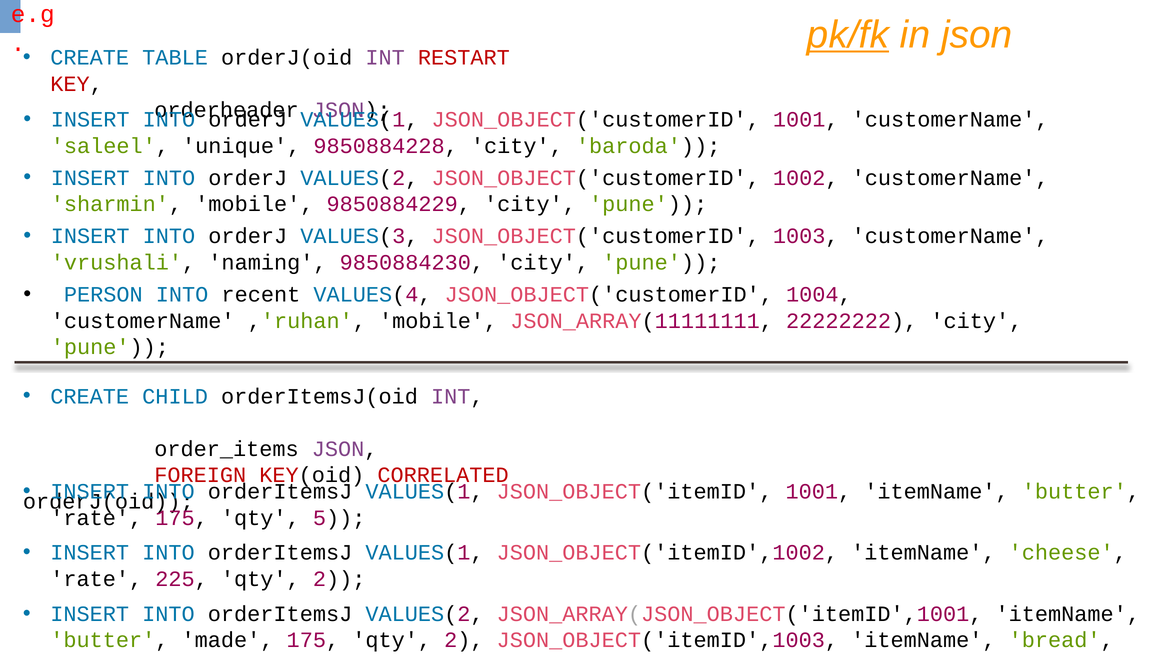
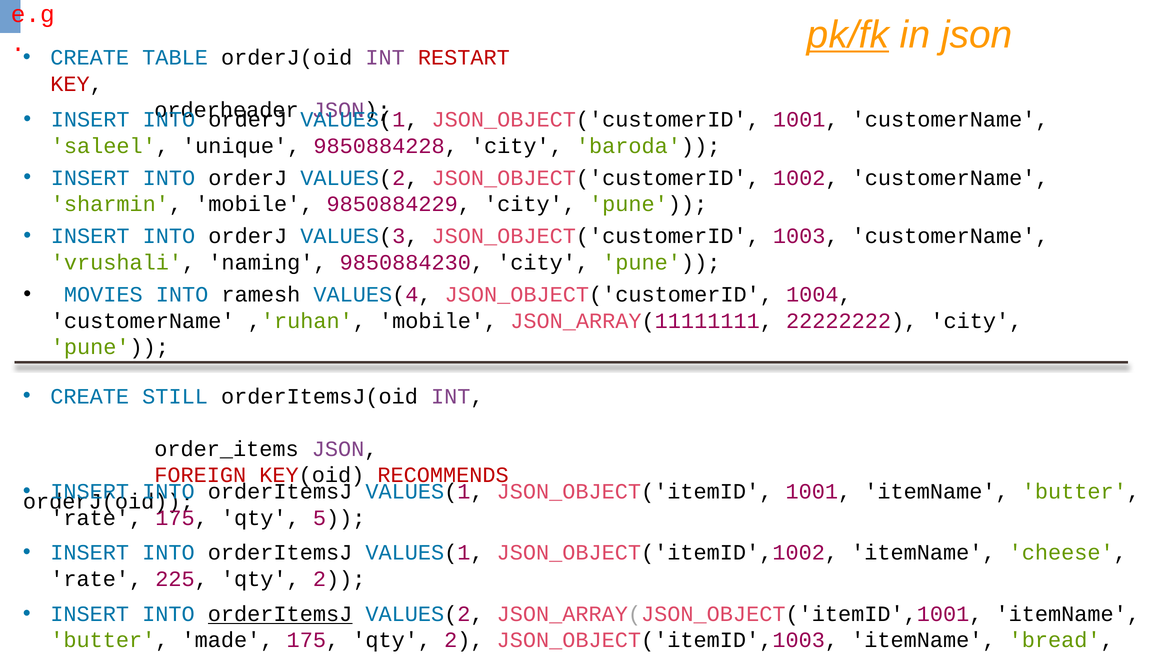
PERSON: PERSON -> MOVIES
recent: recent -> ramesh
CHILD: CHILD -> STILL
CORRELATED: CORRELATED -> RECOMMENDS
orderItemsJ at (280, 614) underline: none -> present
